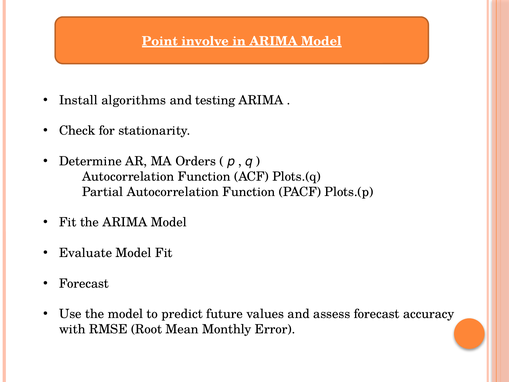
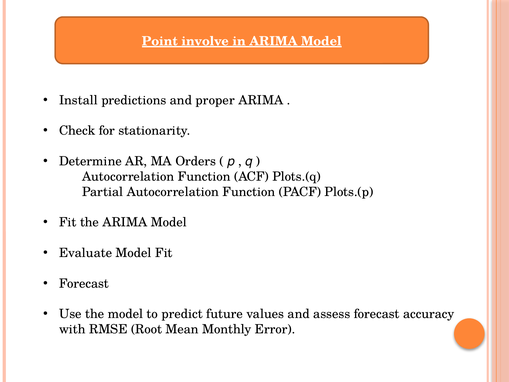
algorithms: algorithms -> predictions
testing: testing -> proper
